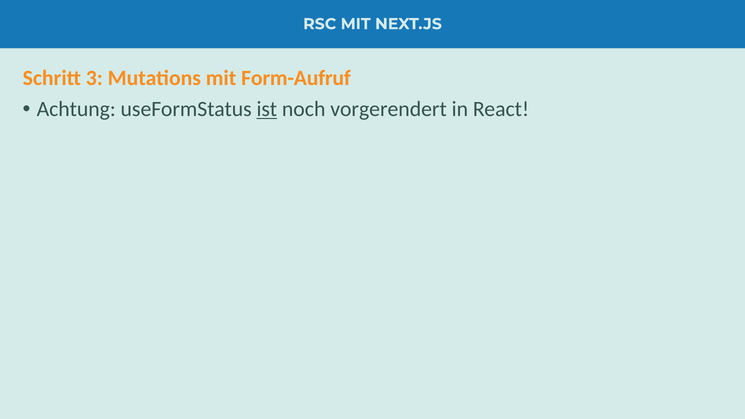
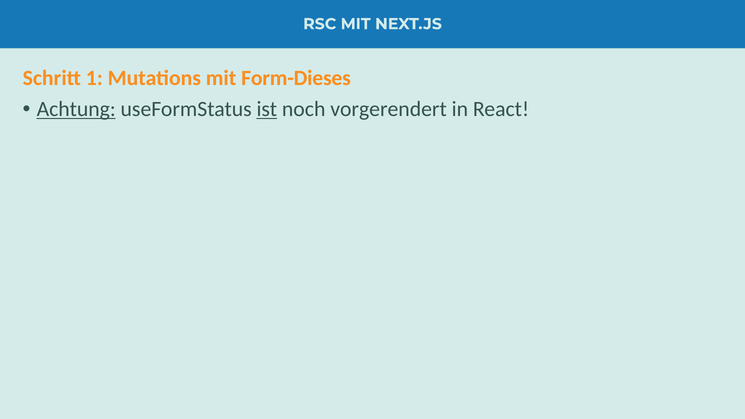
3: 3 -> 1
Form-Aufruf: Form-Aufruf -> Form-Dieses
Achtung underline: none -> present
